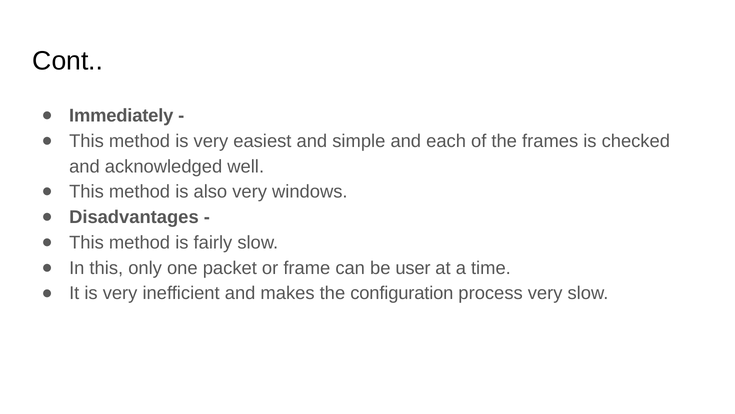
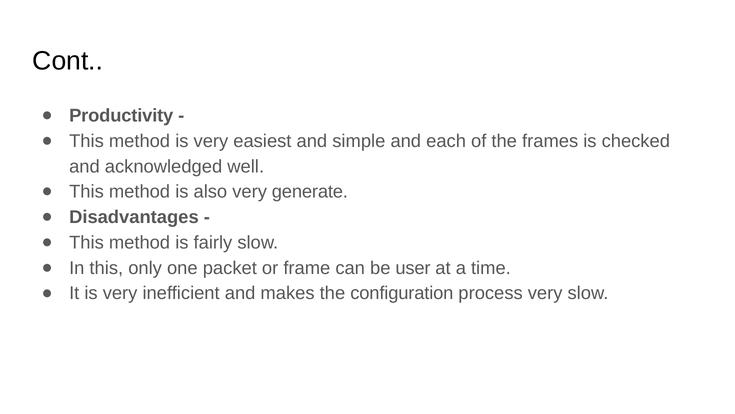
Immediately: Immediately -> Productivity
windows: windows -> generate
